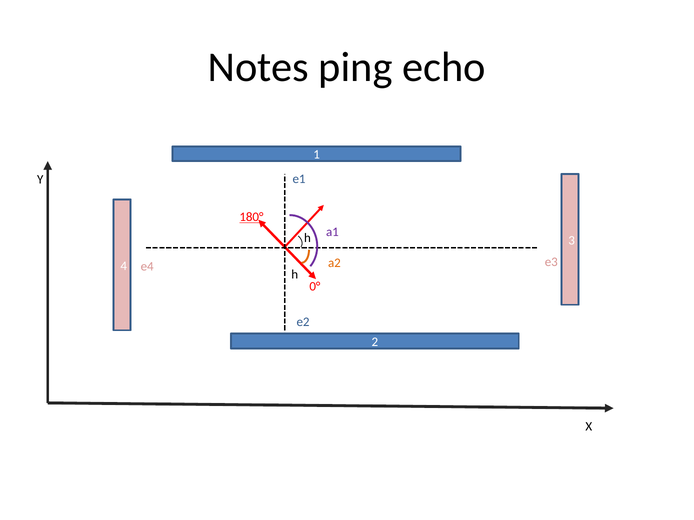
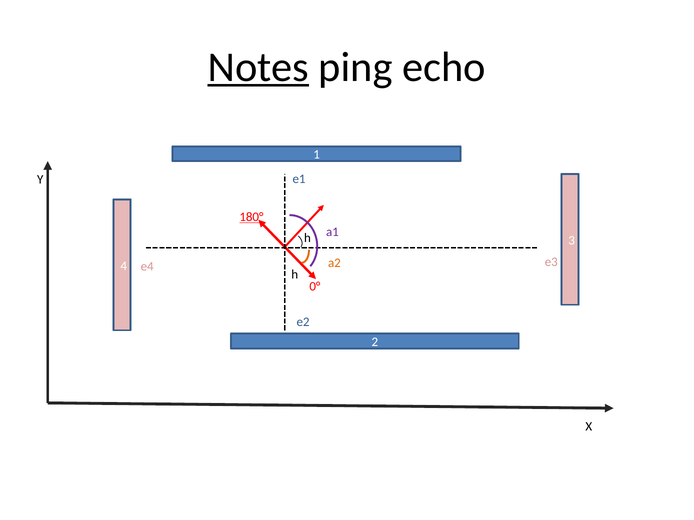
Notes underline: none -> present
